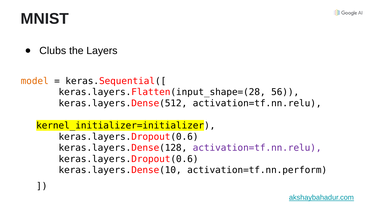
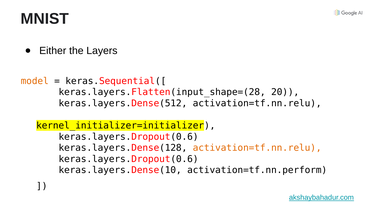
Clubs: Clubs -> Either
56: 56 -> 20
activation=tf.nn.relu at (257, 148) colour: purple -> orange
